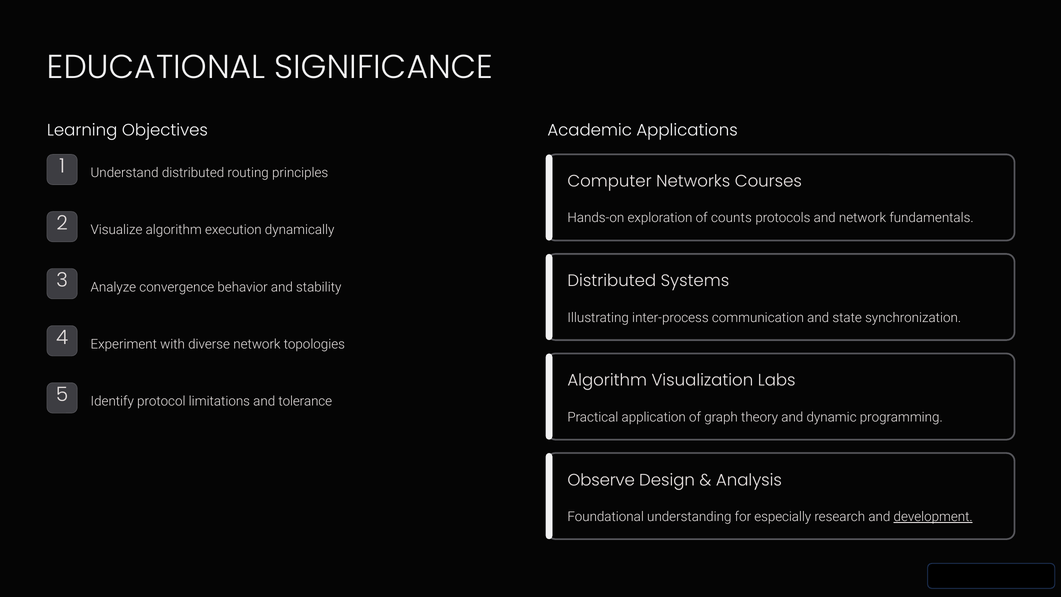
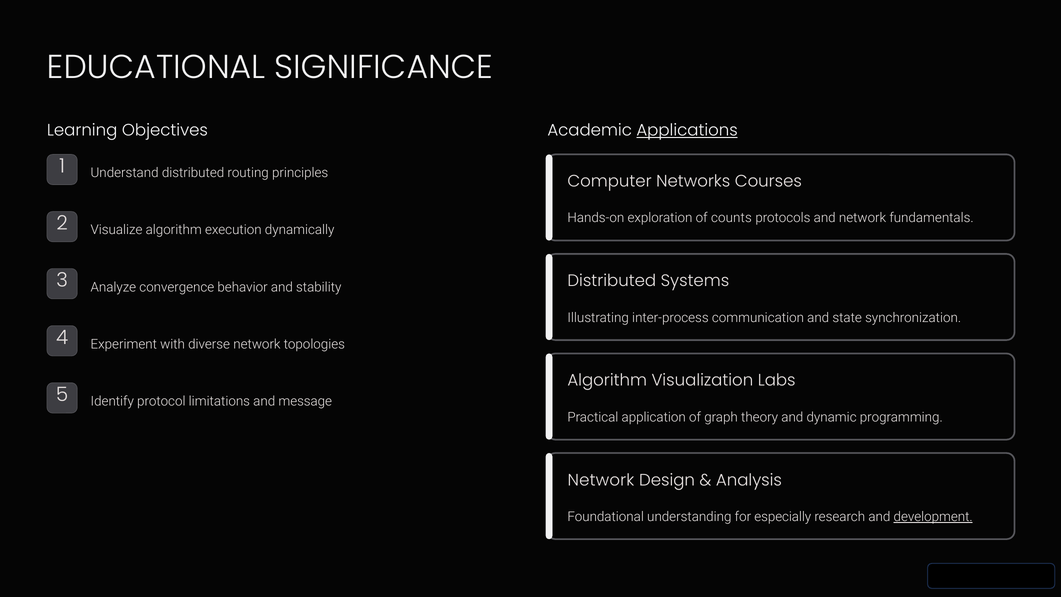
Applications underline: none -> present
tolerance: tolerance -> message
Observe at (601, 480): Observe -> Network
